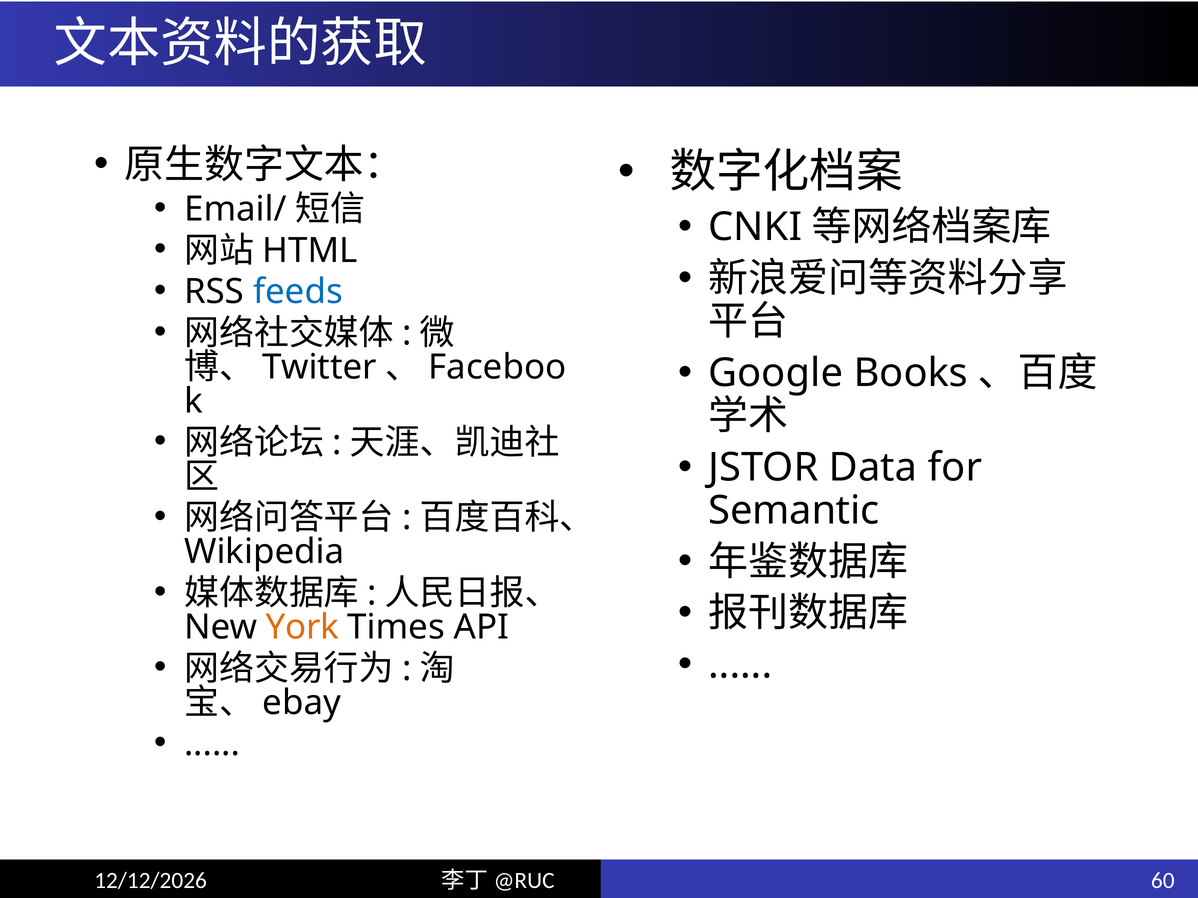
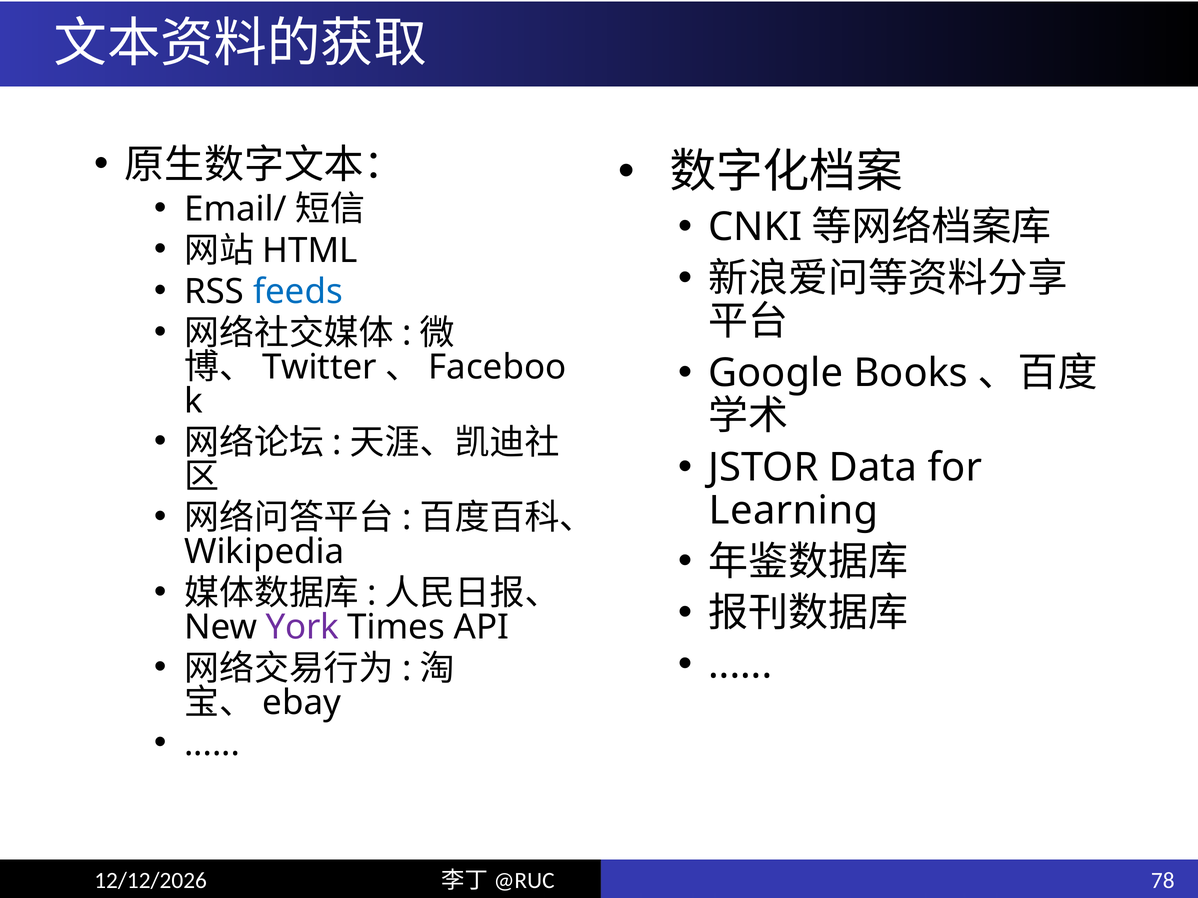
Semantic: Semantic -> Learning
York colour: orange -> purple
60: 60 -> 78
